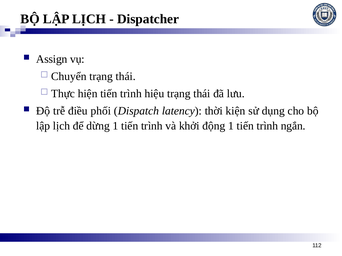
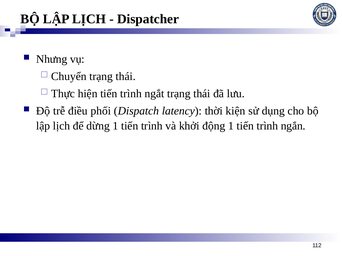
Assign: Assign -> Nhưng
hiệu: hiệu -> ngắt
